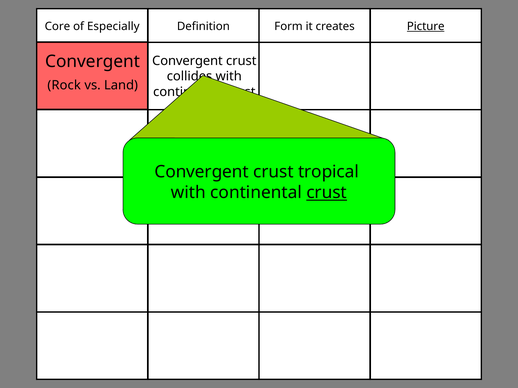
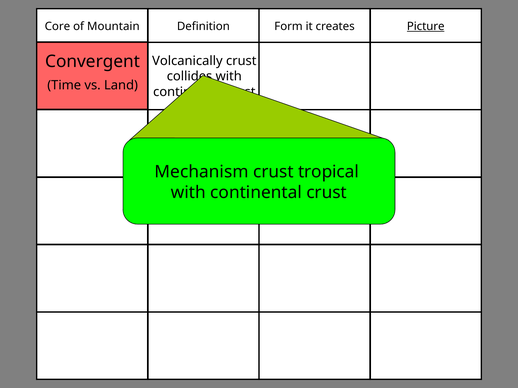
Especially: Especially -> Mountain
Convergent at (187, 61): Convergent -> Volcanically
Rock: Rock -> Time
Convergent at (202, 172): Convergent -> Mechanism
crust at (327, 193) underline: present -> none
